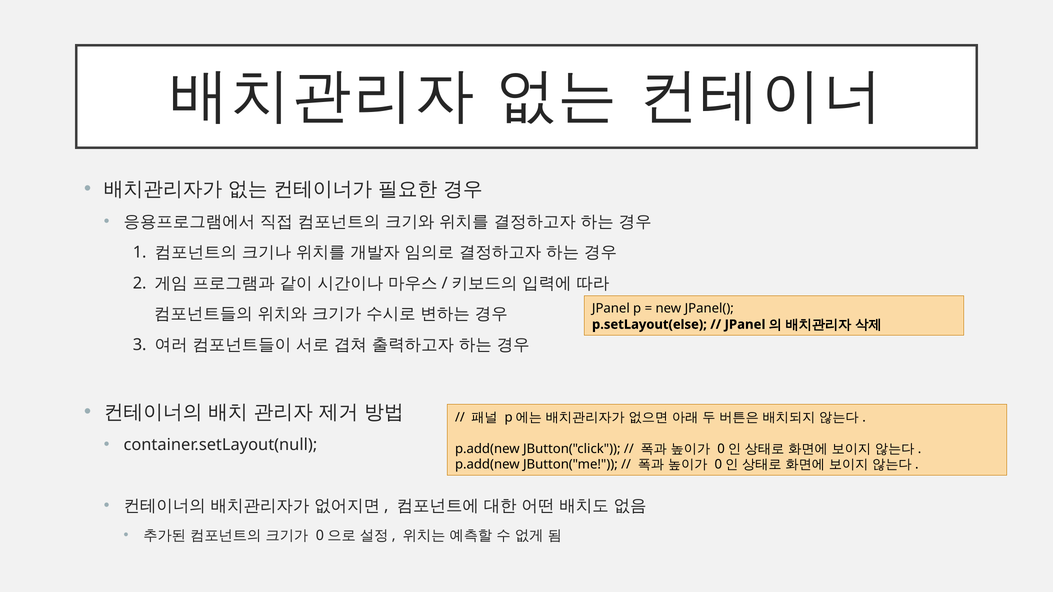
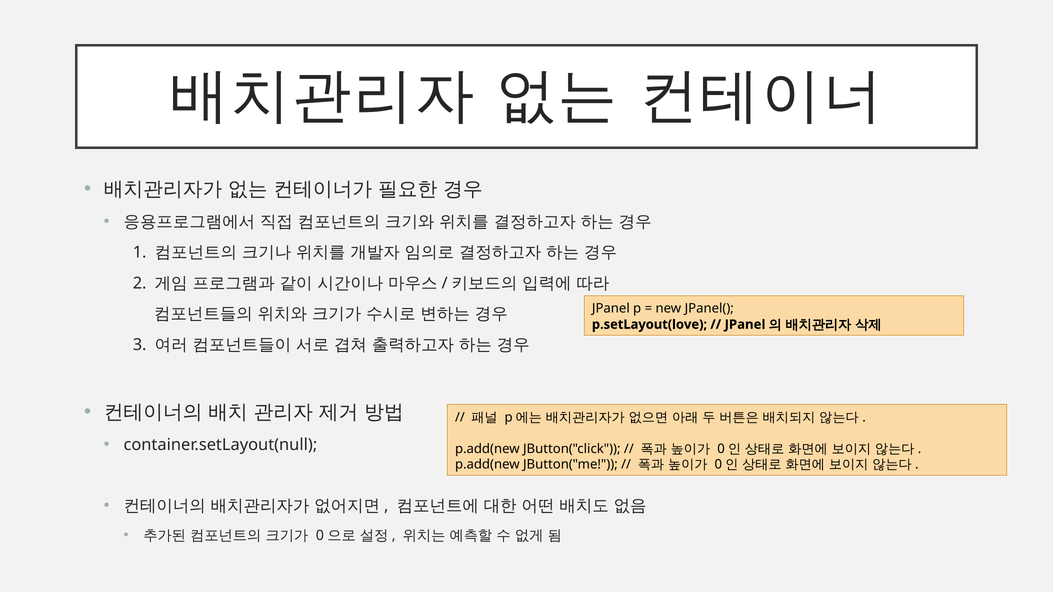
p.setLayout(else: p.setLayout(else -> p.setLayout(love
